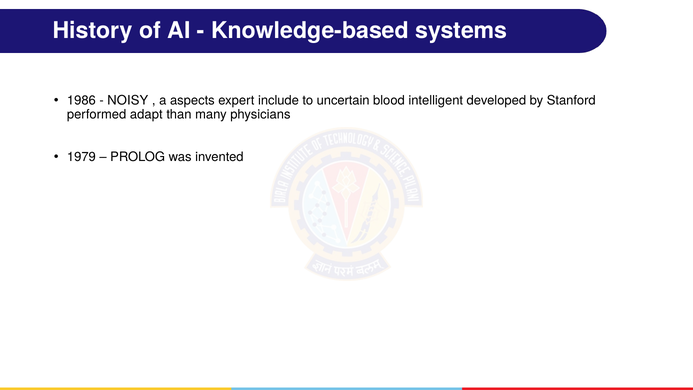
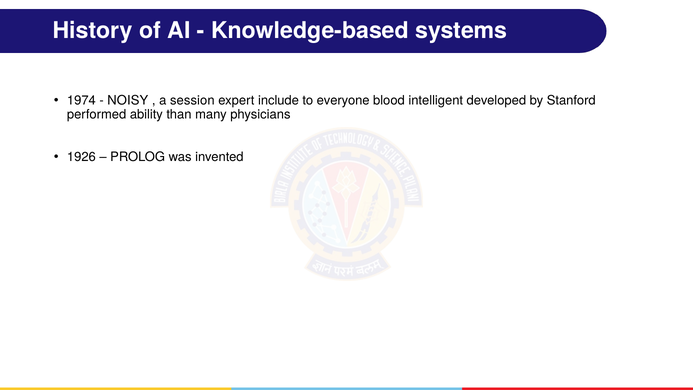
1986: 1986 -> 1974
aspects: aspects -> session
uncertain: uncertain -> everyone
adapt: adapt -> ability
1979: 1979 -> 1926
